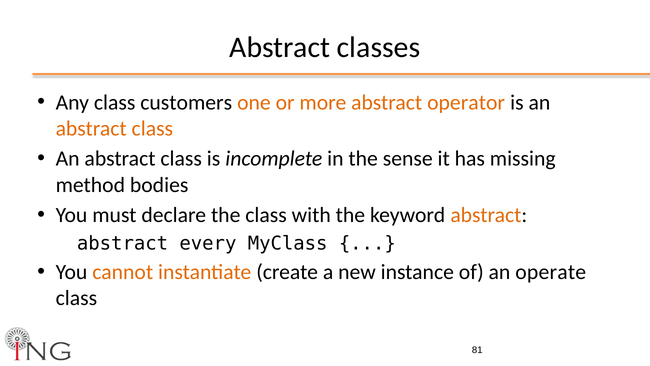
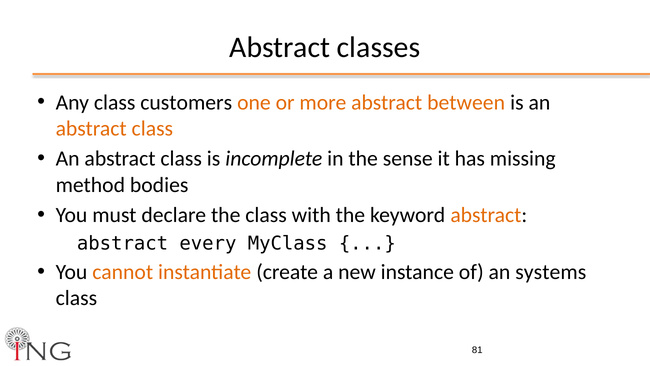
operator: operator -> between
operate: operate -> systems
